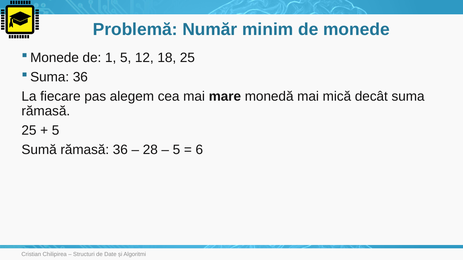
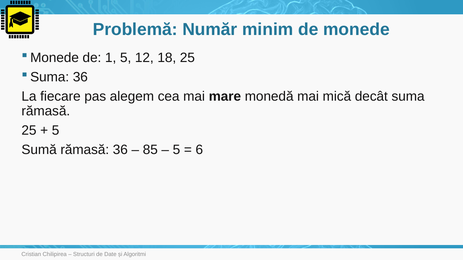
28: 28 -> 85
